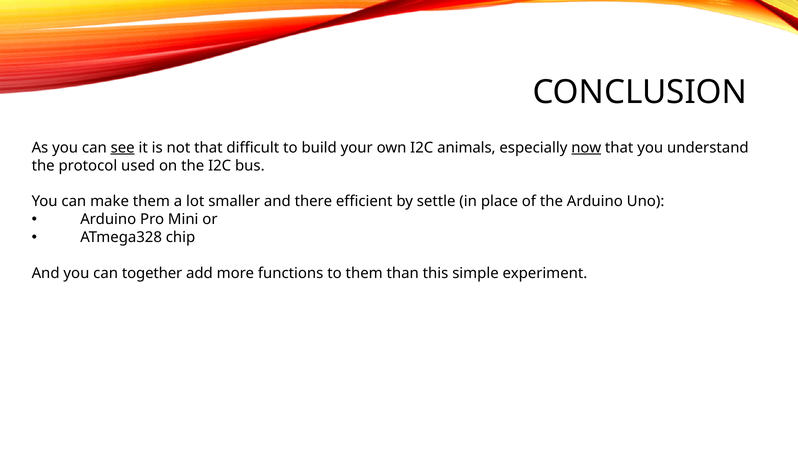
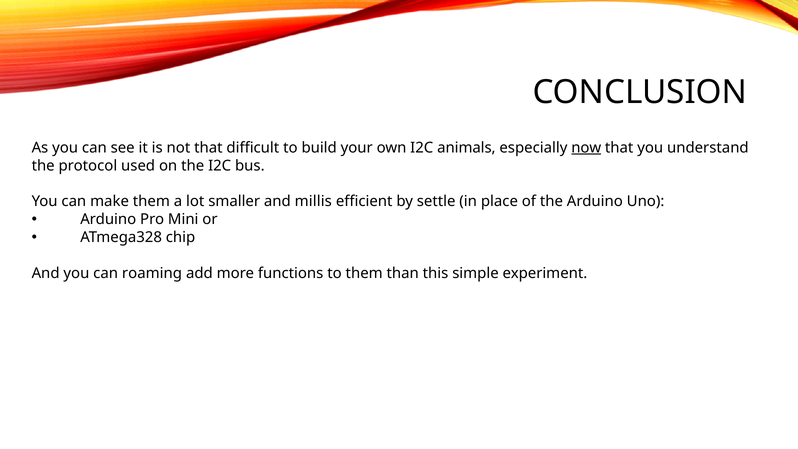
see underline: present -> none
there: there -> millis
together: together -> roaming
